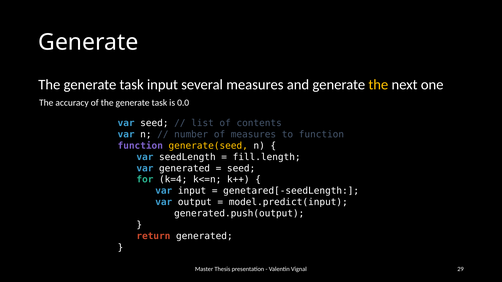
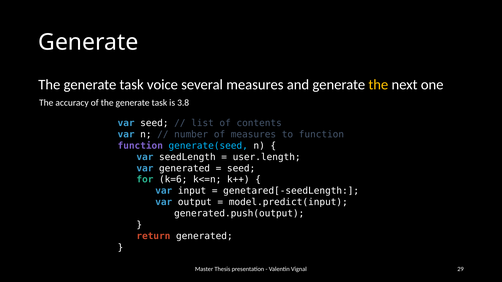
task input: input -> voice
0.0: 0.0 -> 3.8
generate(seed colour: yellow -> light blue
fill.length: fill.length -> user.length
k=4: k=4 -> k=6
